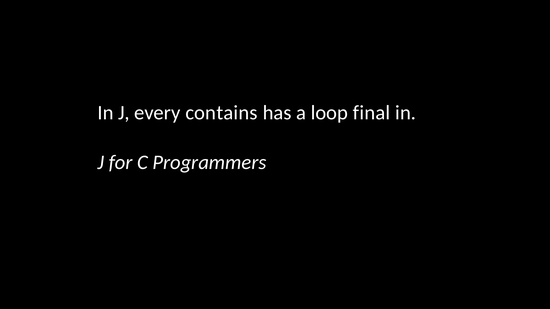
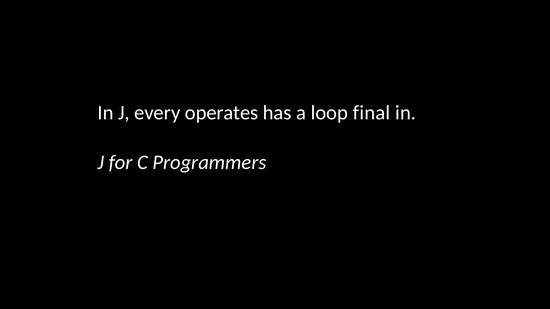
contains: contains -> operates
